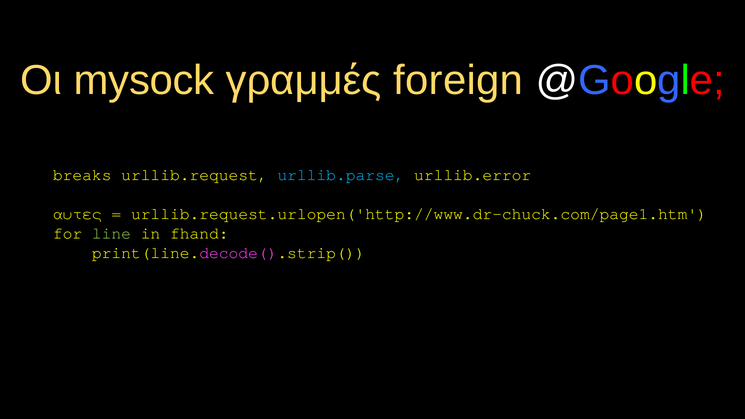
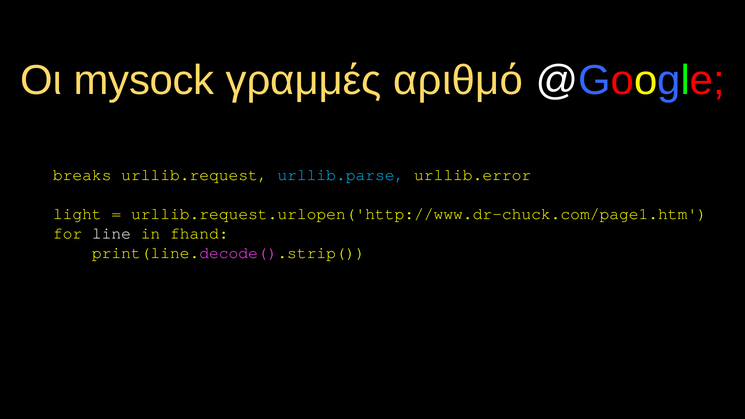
foreign: foreign -> αριθμό
αυτές: αυτές -> light
line colour: light green -> white
